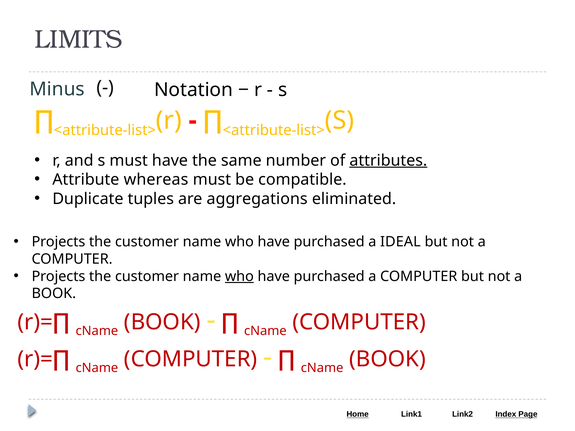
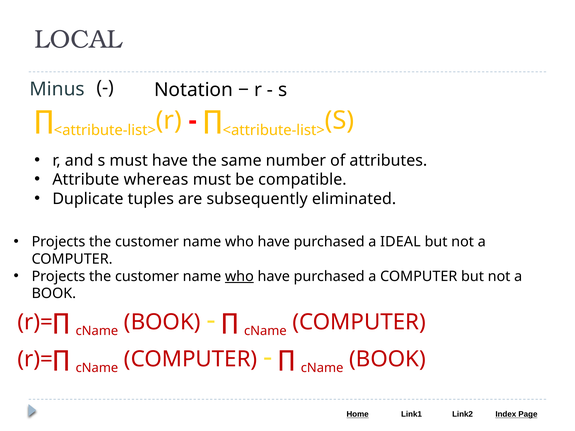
LIMITS: LIMITS -> LOCAL
attributes underline: present -> none
aggregations: aggregations -> subsequently
